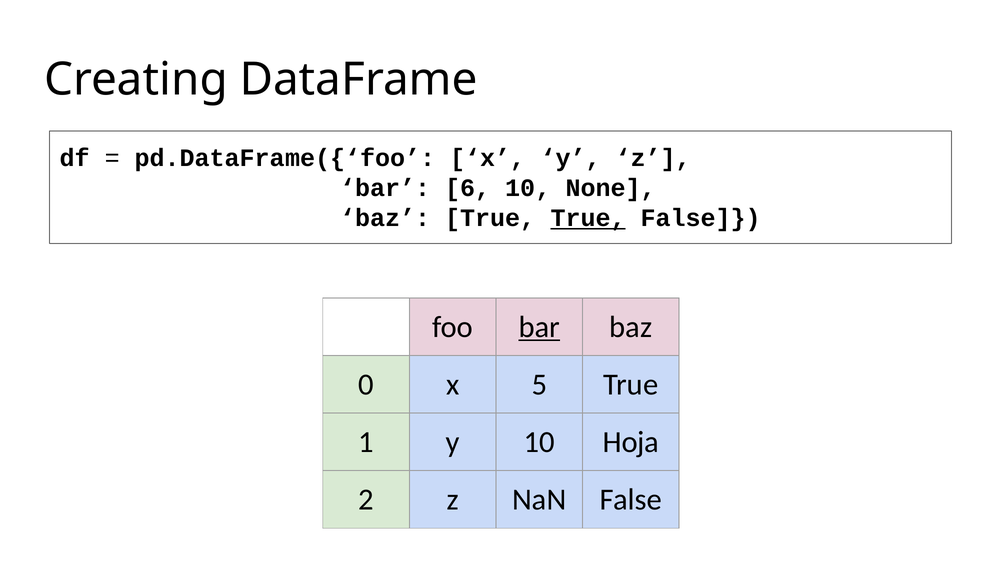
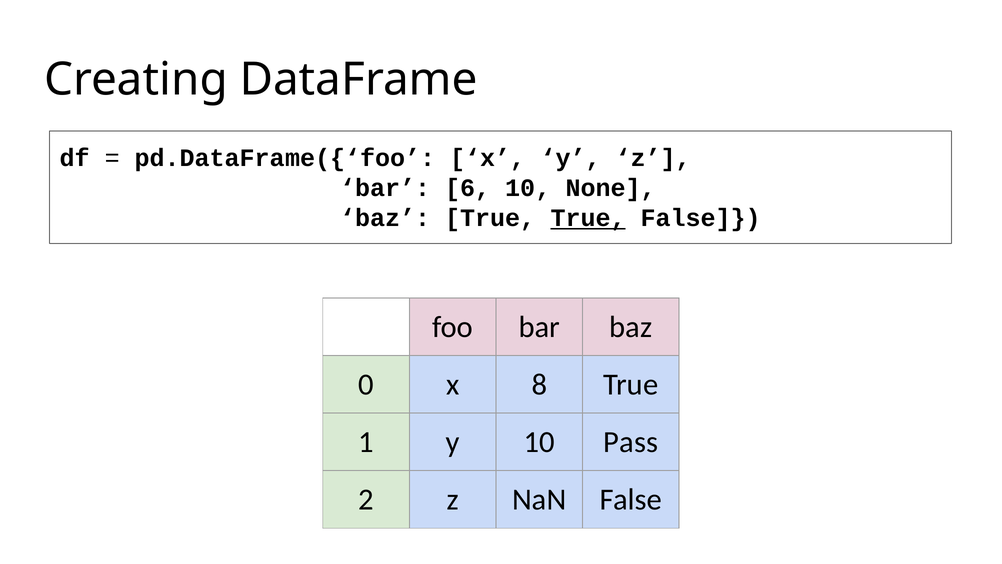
bar at (539, 327) underline: present -> none
5: 5 -> 8
Hoja: Hoja -> Pass
